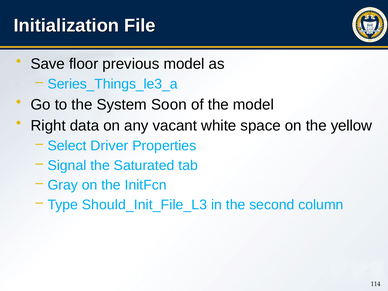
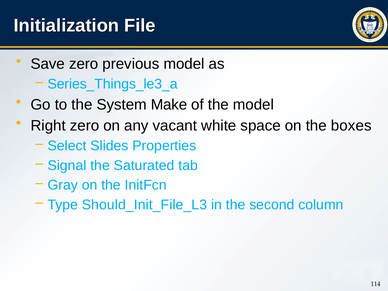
Save floor: floor -> zero
Soon: Soon -> Make
Right data: data -> zero
yellow: yellow -> boxes
Driver: Driver -> Slides
